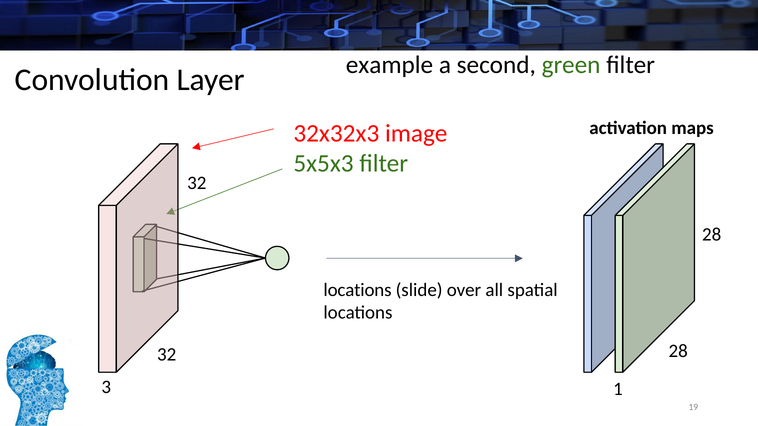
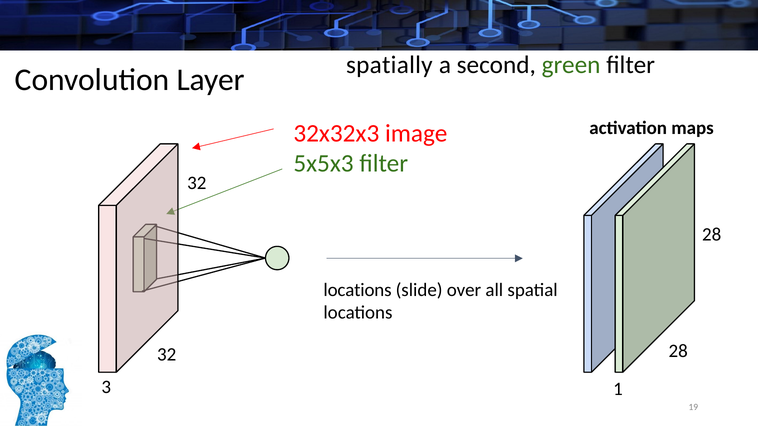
example: example -> spatially
